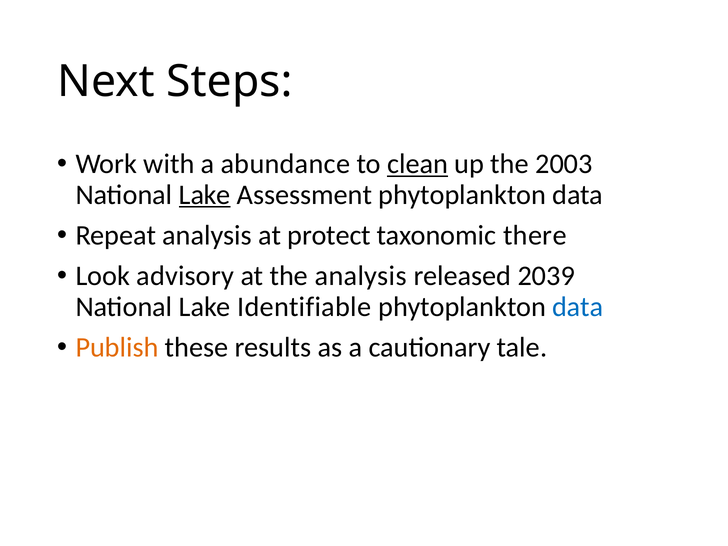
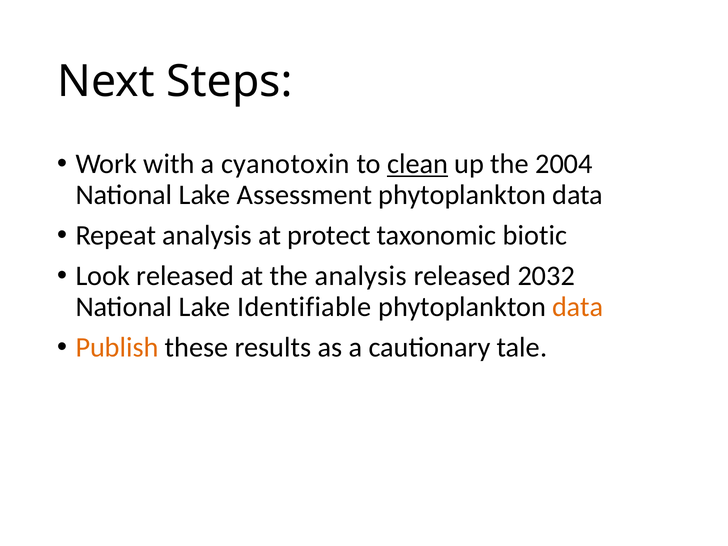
abundance: abundance -> cyanotoxin
2003: 2003 -> 2004
Lake at (205, 195) underline: present -> none
there: there -> biotic
Look advisory: advisory -> released
2039: 2039 -> 2032
data at (578, 307) colour: blue -> orange
